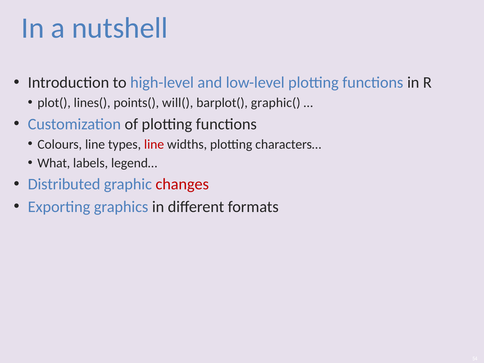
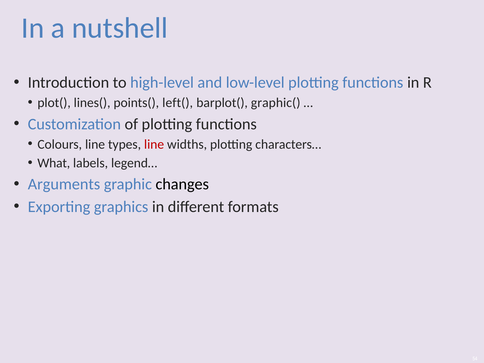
will(: will( -> left(
Distributed: Distributed -> Arguments
changes colour: red -> black
